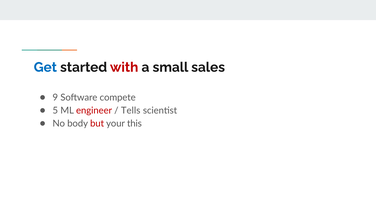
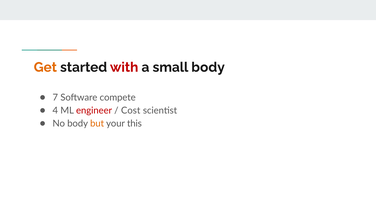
Get colour: blue -> orange
small sales: sales -> body
9: 9 -> 7
5: 5 -> 4
Tells: Tells -> Cost
but colour: red -> orange
